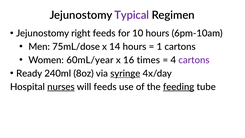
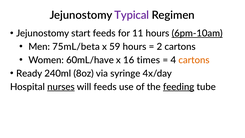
right: right -> start
10: 10 -> 11
6pm-10am underline: none -> present
75mL/dose: 75mL/dose -> 75mL/beta
14: 14 -> 59
1: 1 -> 2
60mL/year: 60mL/year -> 60mL/have
cartons at (194, 60) colour: purple -> orange
syringe underline: present -> none
